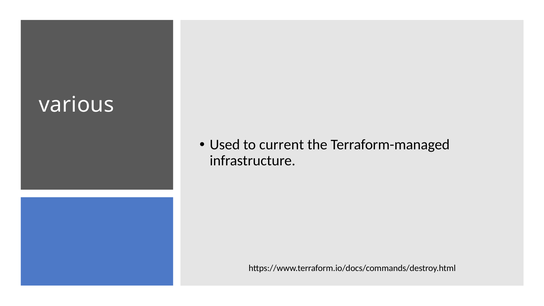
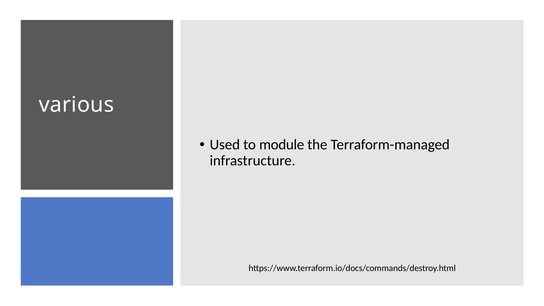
current: current -> module
